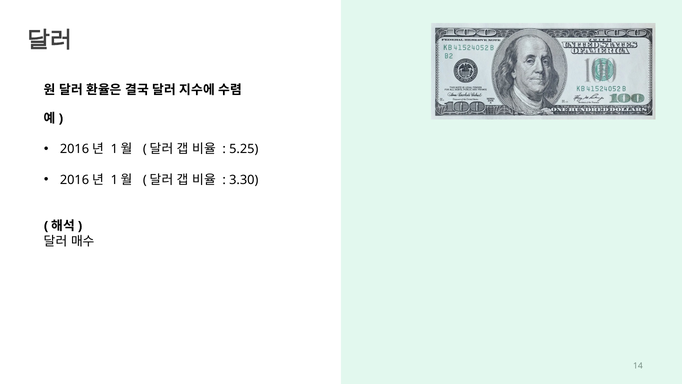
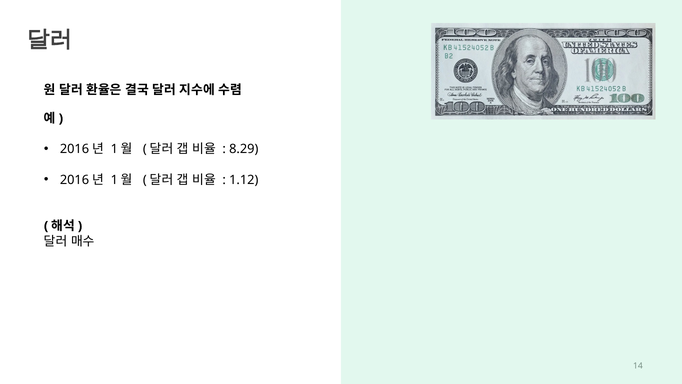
5.25: 5.25 -> 8.29
3.30: 3.30 -> 1.12
